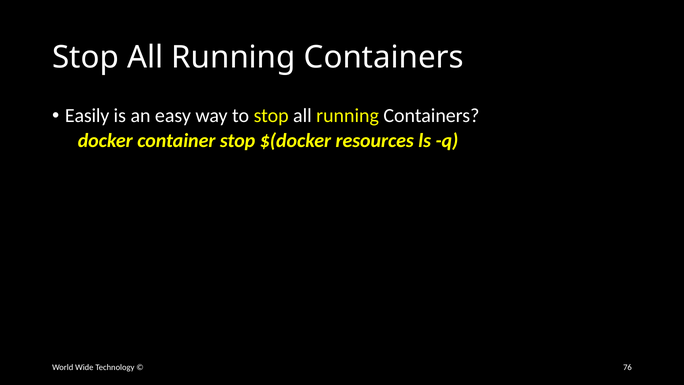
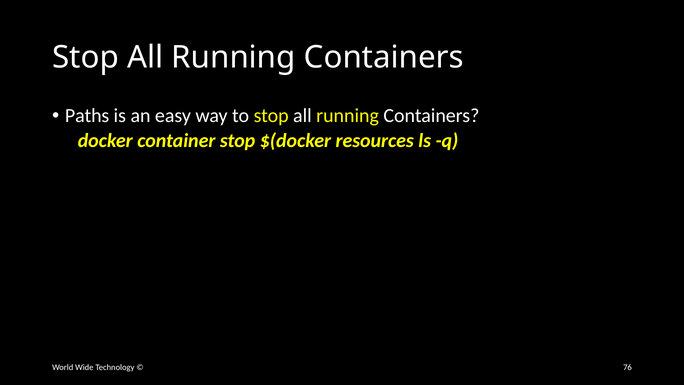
Easily: Easily -> Paths
